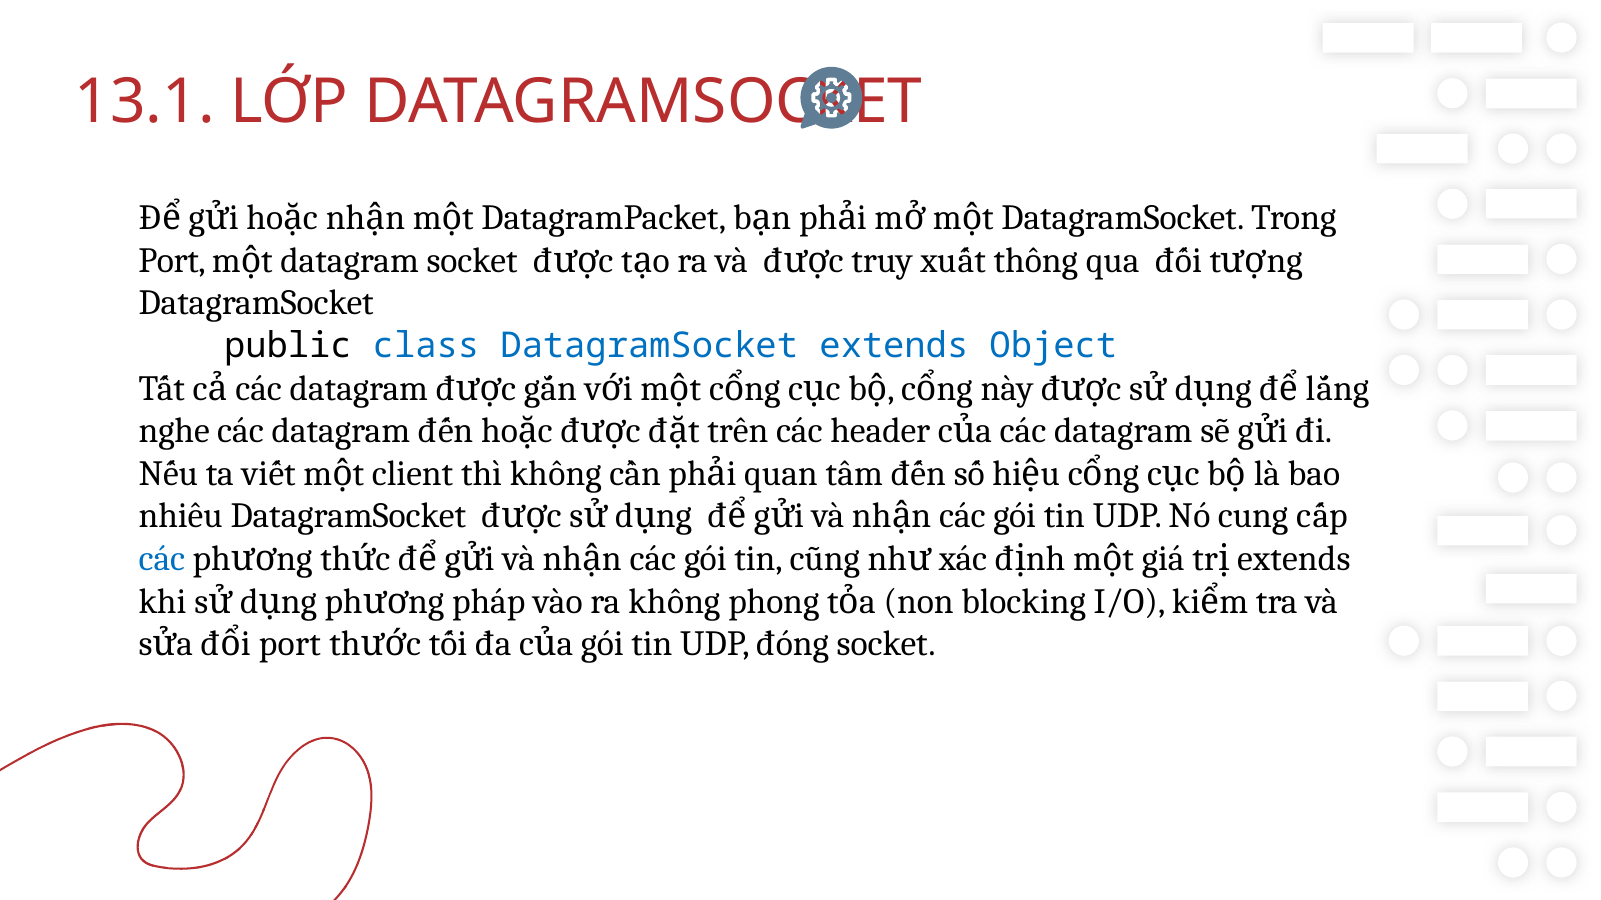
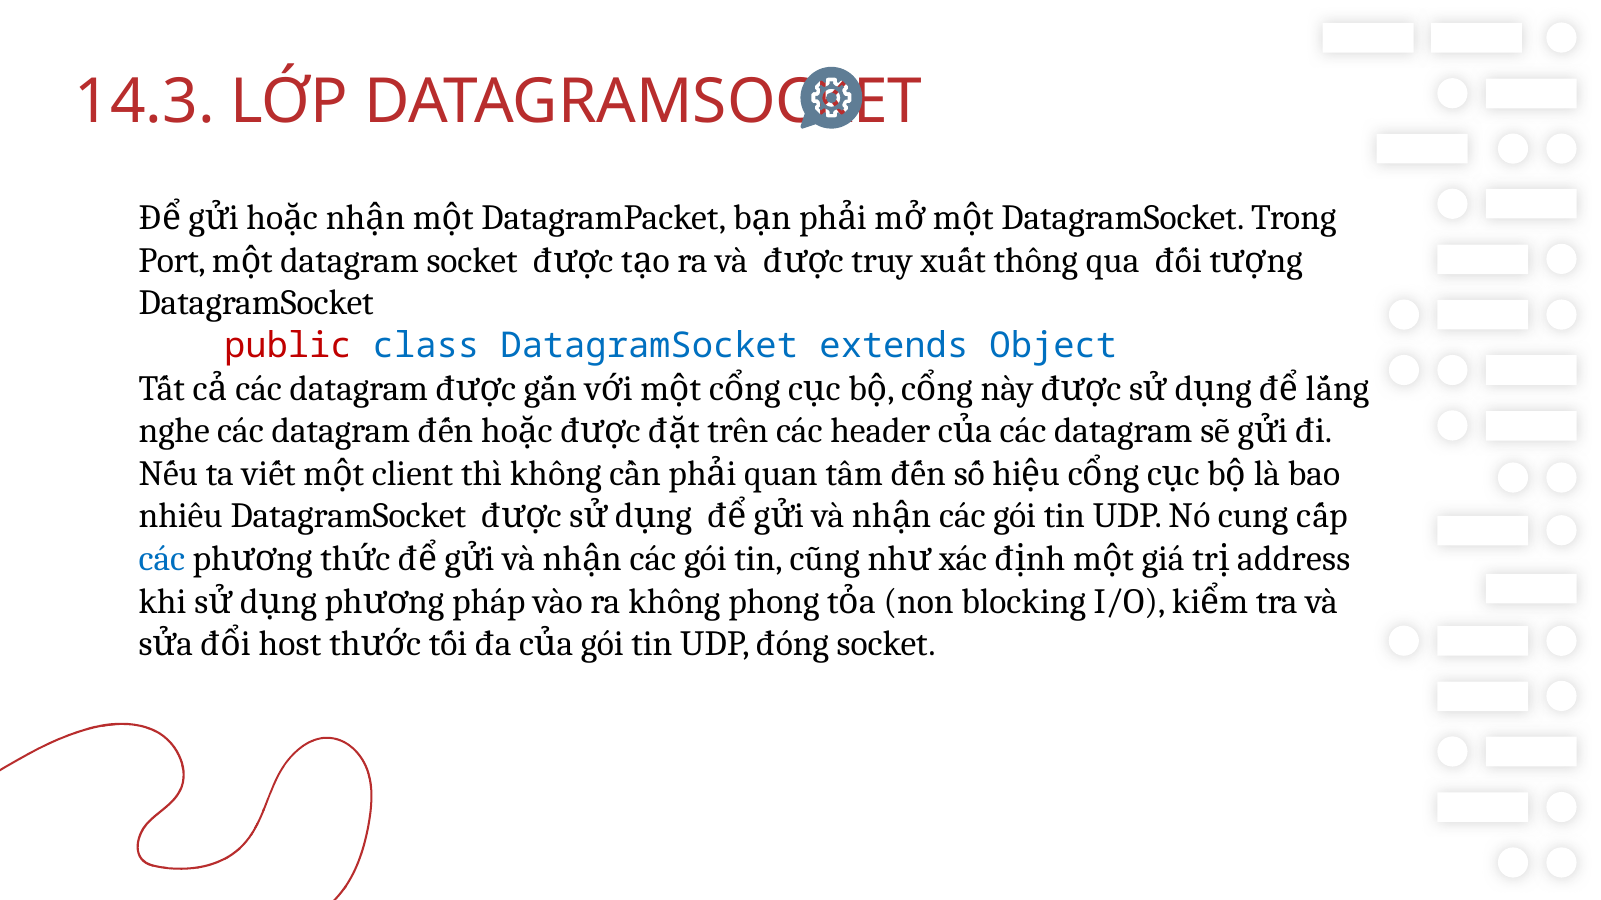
13.1: 13.1 -> 14.3
public colour: black -> red
extends at (1294, 559): extends -> address
port at (290, 645): port -> host
